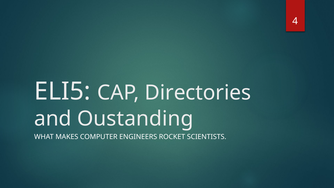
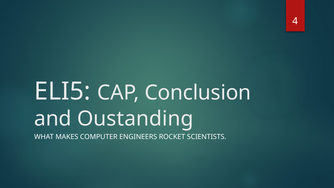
Directories: Directories -> Conclusion
